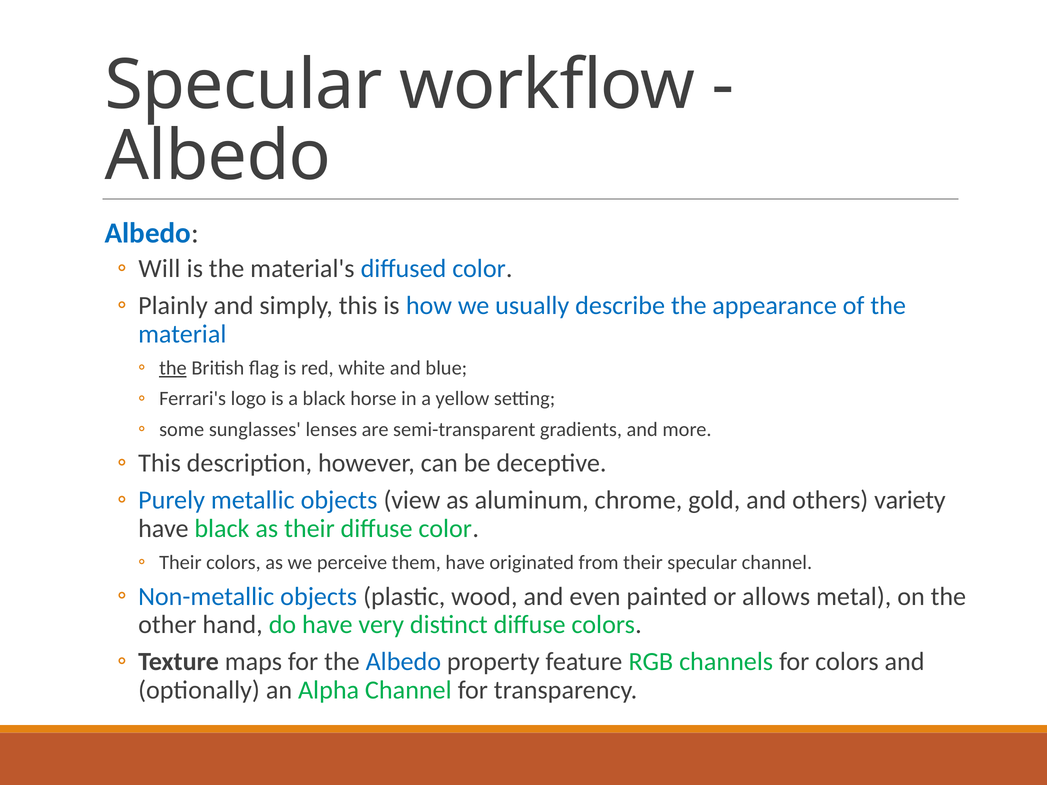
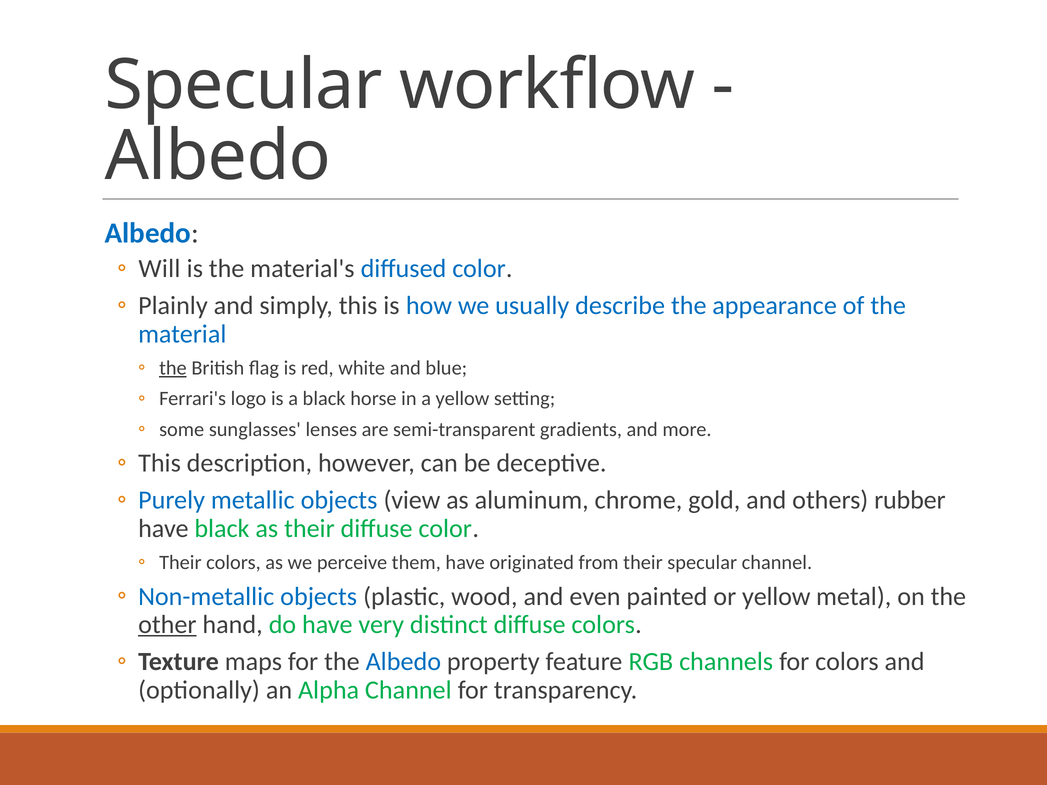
variety: variety -> rubber
or allows: allows -> yellow
other underline: none -> present
